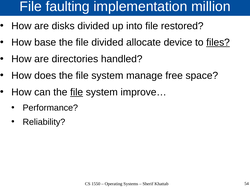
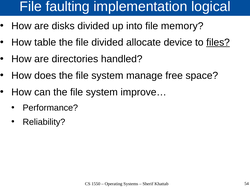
million: million -> logical
restored: restored -> memory
base: base -> table
file at (77, 92) underline: present -> none
